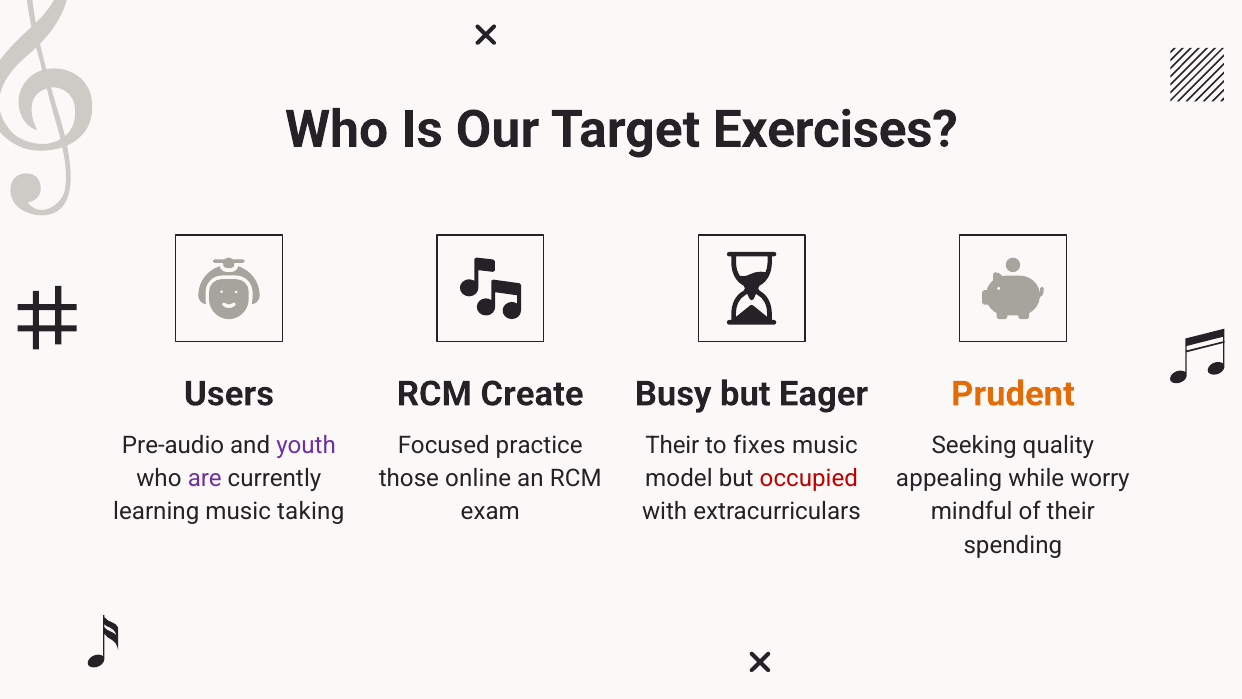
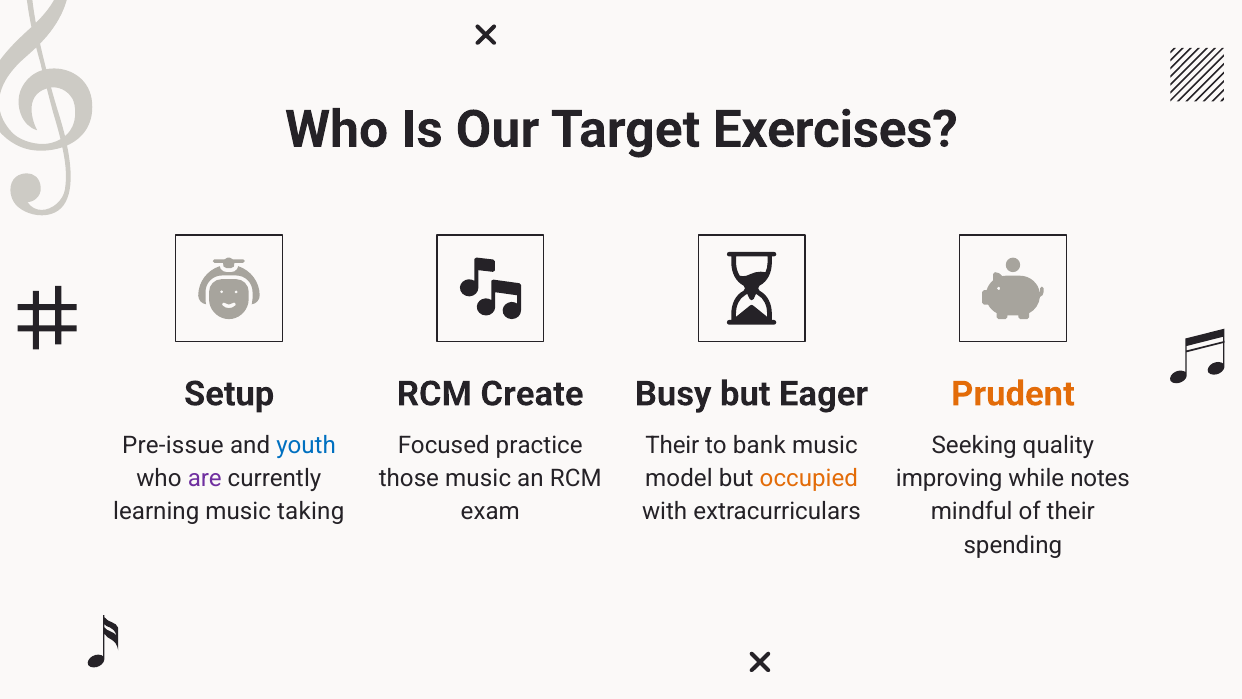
Users: Users -> Setup
Pre-audio: Pre-audio -> Pre-issue
youth colour: purple -> blue
fixes: fixes -> bank
those online: online -> music
occupied colour: red -> orange
appealing: appealing -> improving
worry: worry -> notes
